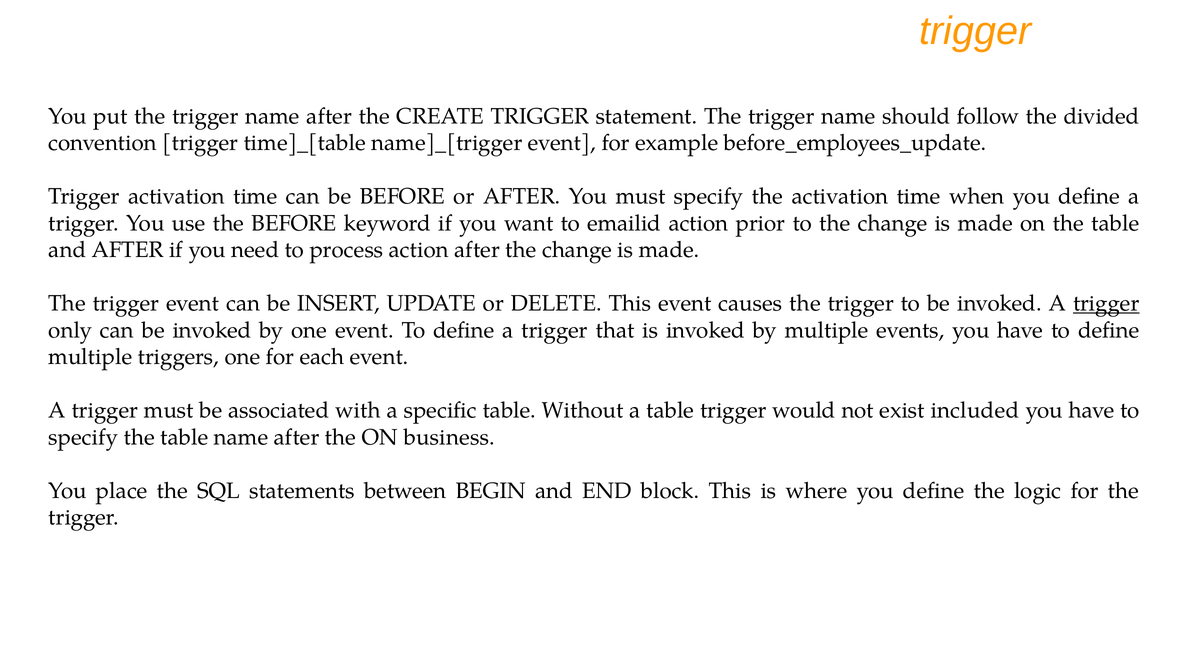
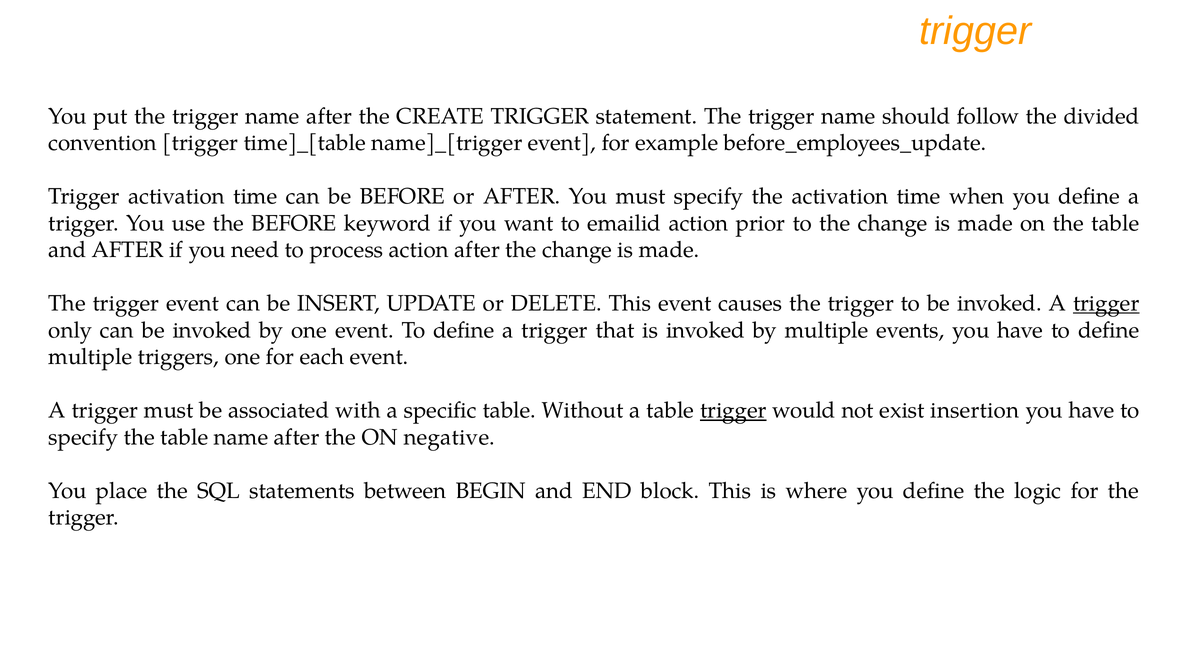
trigger at (733, 410) underline: none -> present
included: included -> insertion
business: business -> negative
